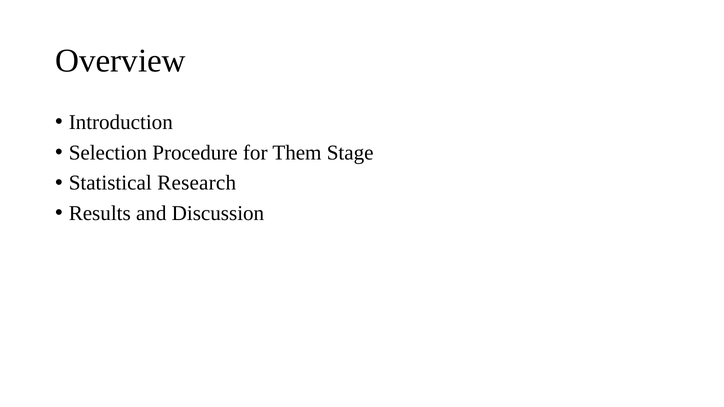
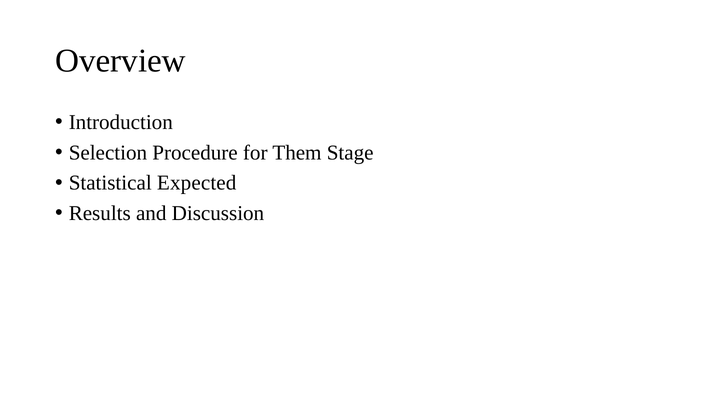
Research: Research -> Expected
